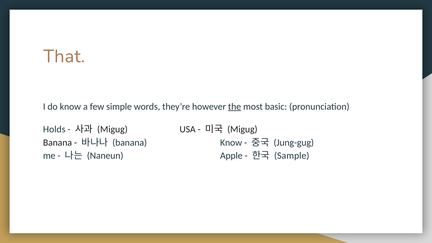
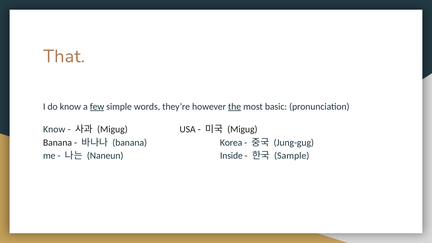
few underline: none -> present
Holds at (54, 129): Holds -> Know
banana Know: Know -> Korea
Apple: Apple -> Inside
